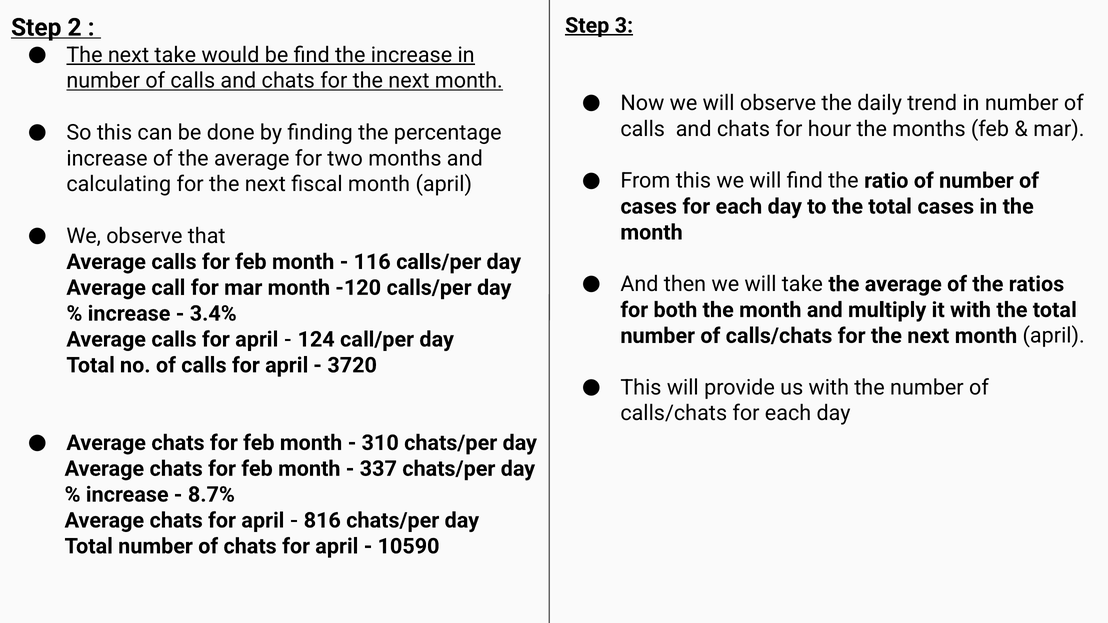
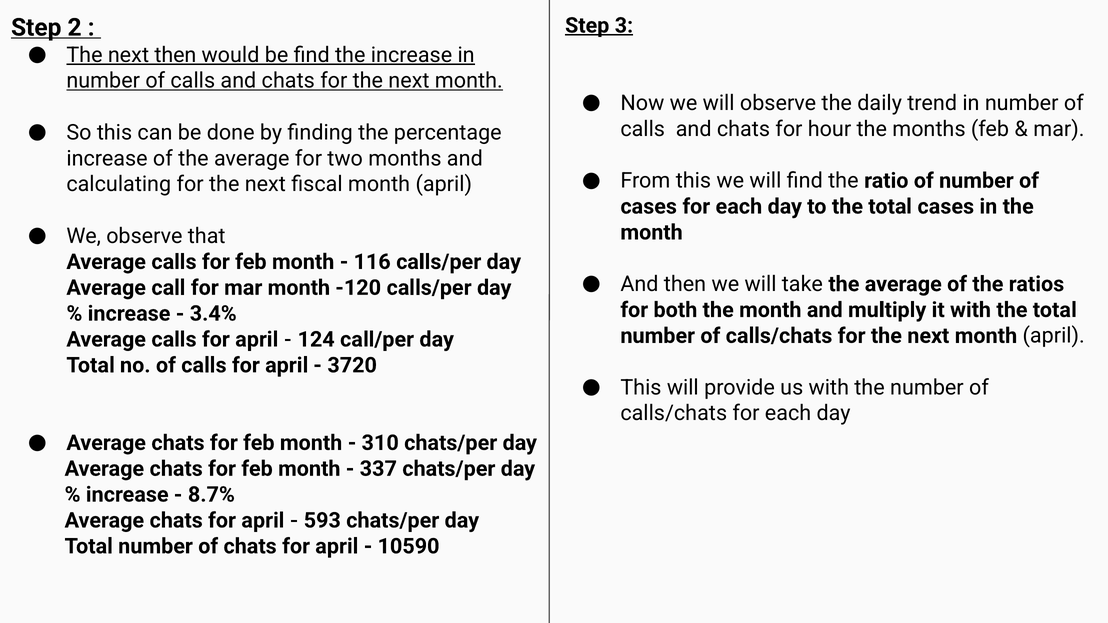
next take: take -> then
816: 816 -> 593
